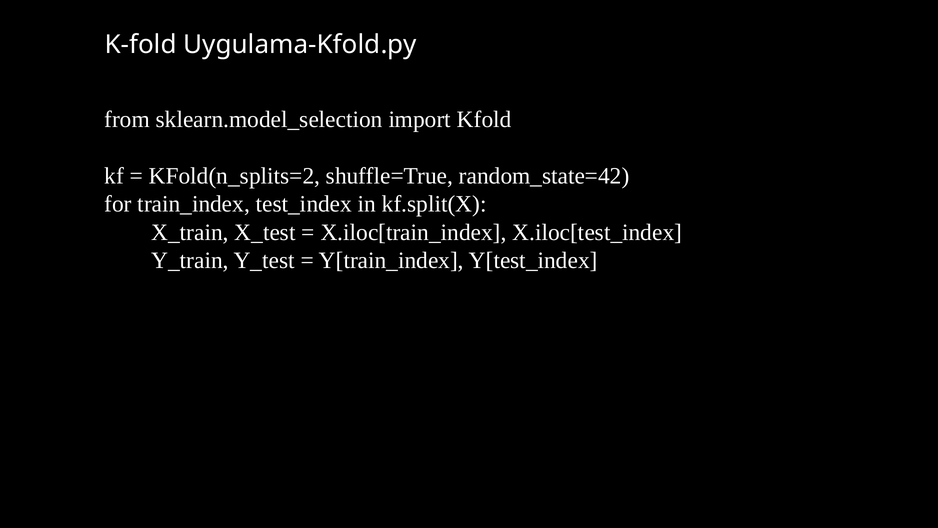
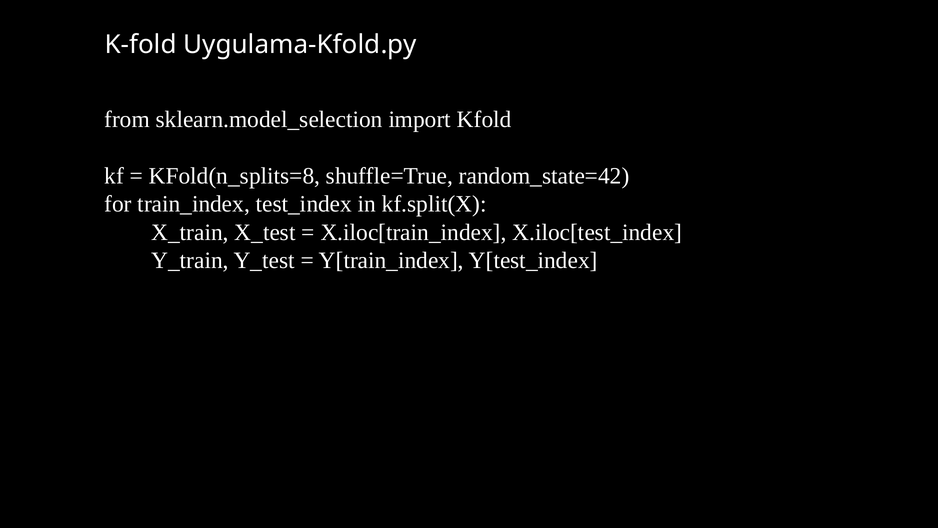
KFold(n_splits=2: KFold(n_splits=2 -> KFold(n_splits=8
